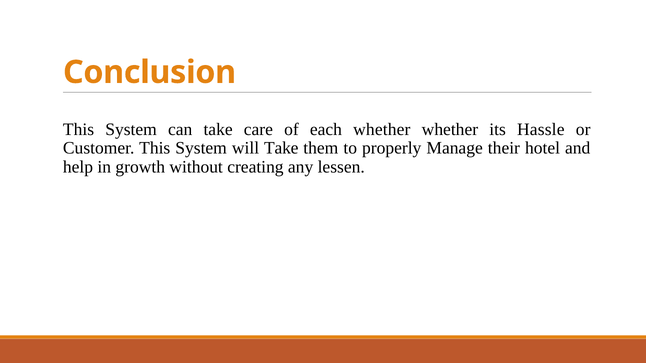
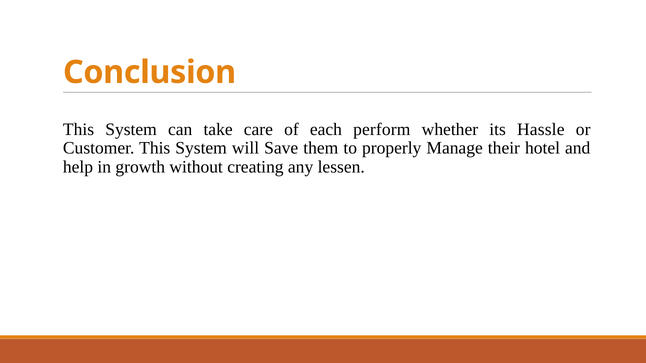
each whether: whether -> perform
will Take: Take -> Save
